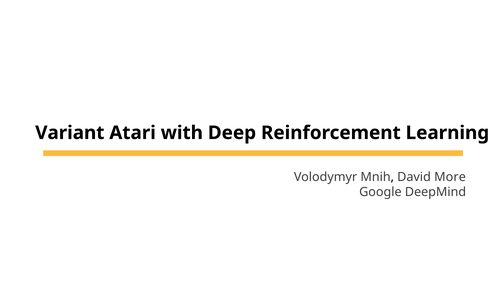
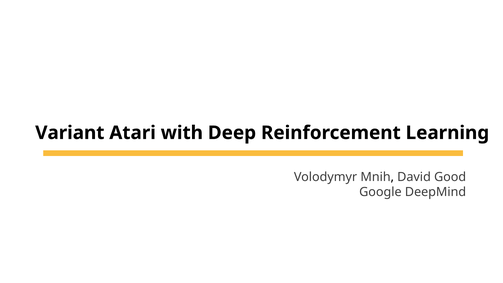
More: More -> Good
